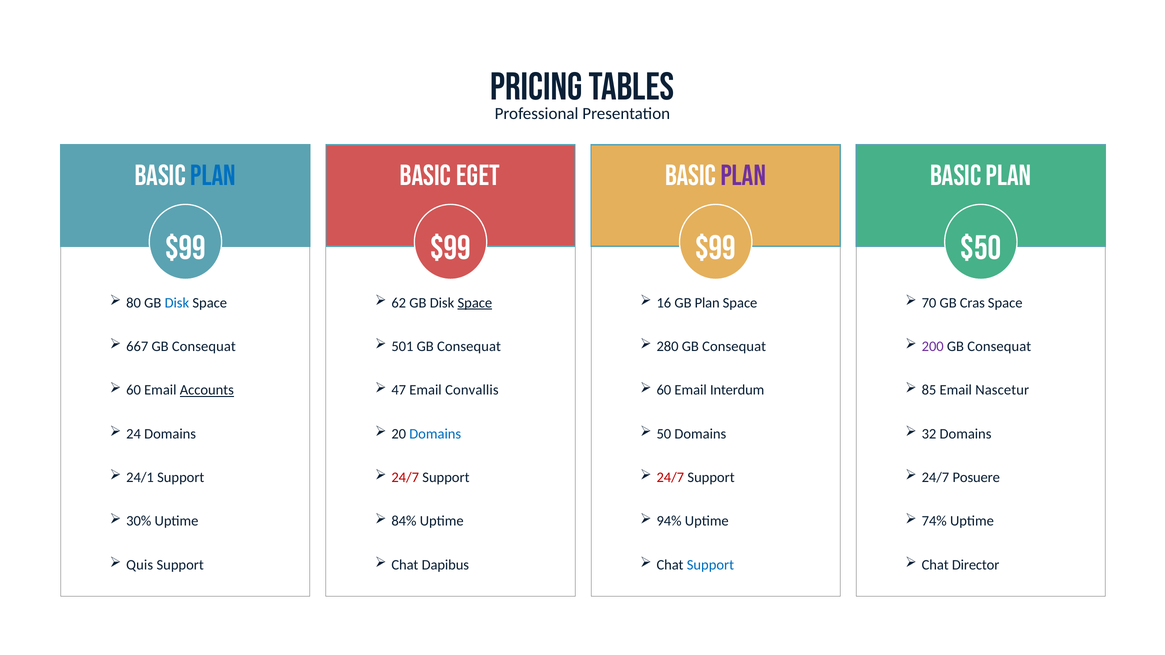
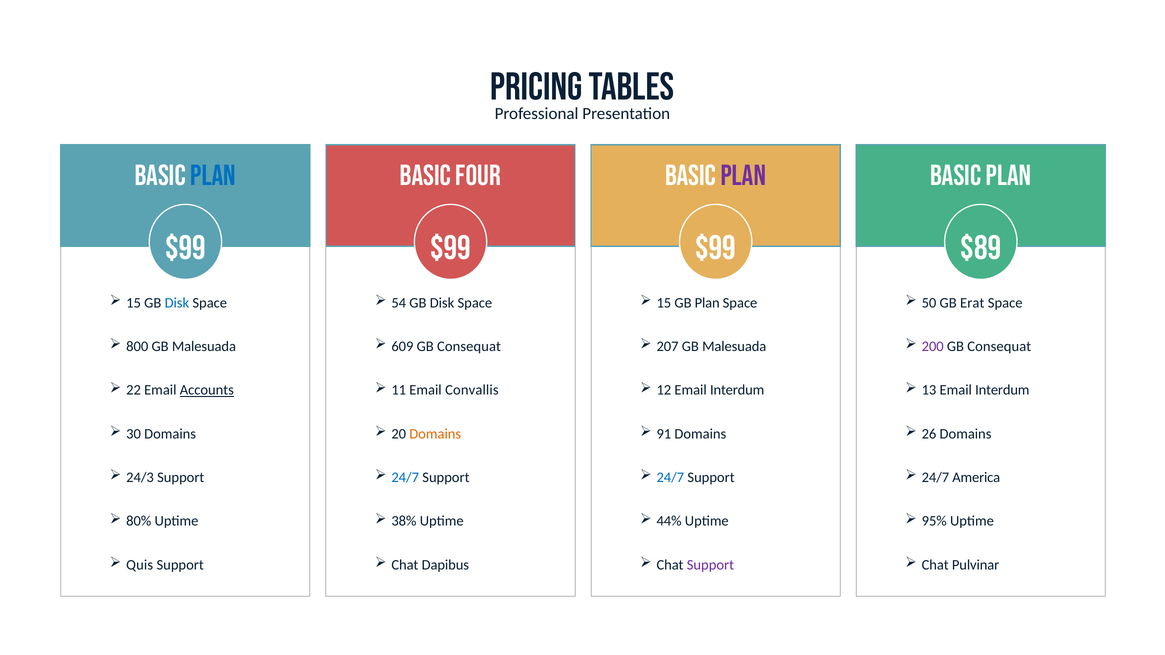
eget: eget -> four
$50: $50 -> $89
80 at (134, 303): 80 -> 15
62: 62 -> 54
Space at (475, 303) underline: present -> none
16 at (664, 303): 16 -> 15
70: 70 -> 50
Cras: Cras -> Erat
667: 667 -> 800
Consequat at (204, 347): Consequat -> Malesuada
501: 501 -> 609
280: 280 -> 207
Consequat at (734, 347): Consequat -> Malesuada
60 at (134, 390): 60 -> 22
47: 47 -> 11
60 at (664, 390): 60 -> 12
85: 85 -> 13
Nascetur at (1002, 390): Nascetur -> Interdum
24: 24 -> 30
Domains at (435, 434) colour: blue -> orange
50: 50 -> 91
32: 32 -> 26
24/1: 24/1 -> 24/3
24/7 at (405, 478) colour: red -> blue
24/7 at (670, 478) colour: red -> blue
Posuere: Posuere -> America
30%: 30% -> 80%
84%: 84% -> 38%
94%: 94% -> 44%
74%: 74% -> 95%
Support at (710, 565) colour: blue -> purple
Director: Director -> Pulvinar
